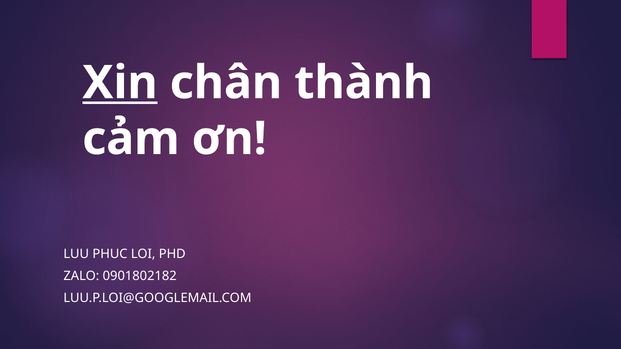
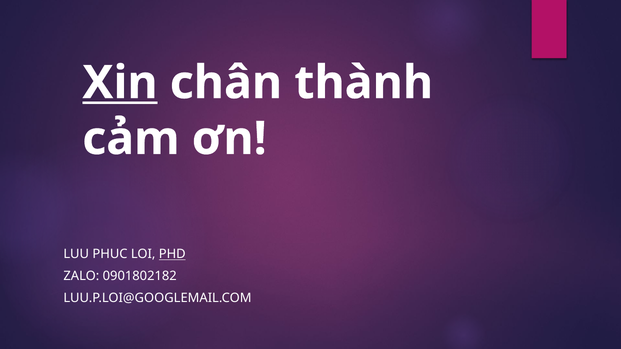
PHD underline: none -> present
